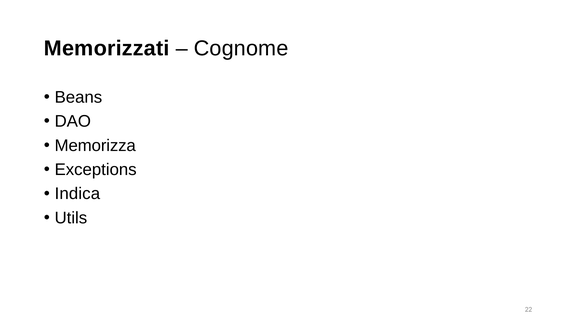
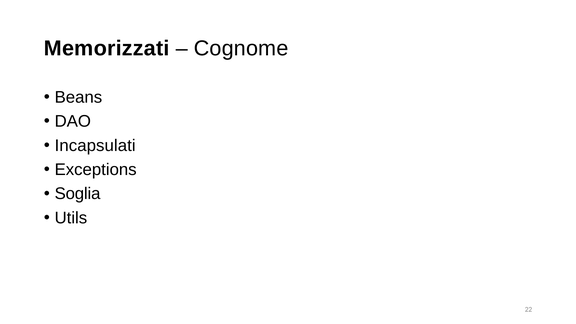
Memorizza: Memorizza -> Incapsulati
Indica: Indica -> Soglia
